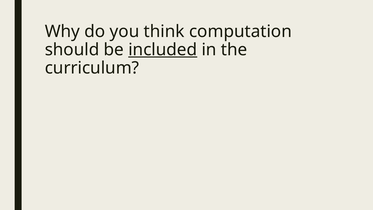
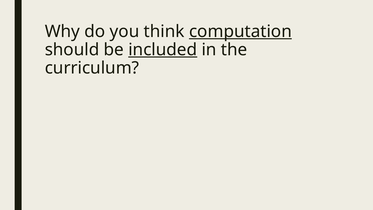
computation underline: none -> present
